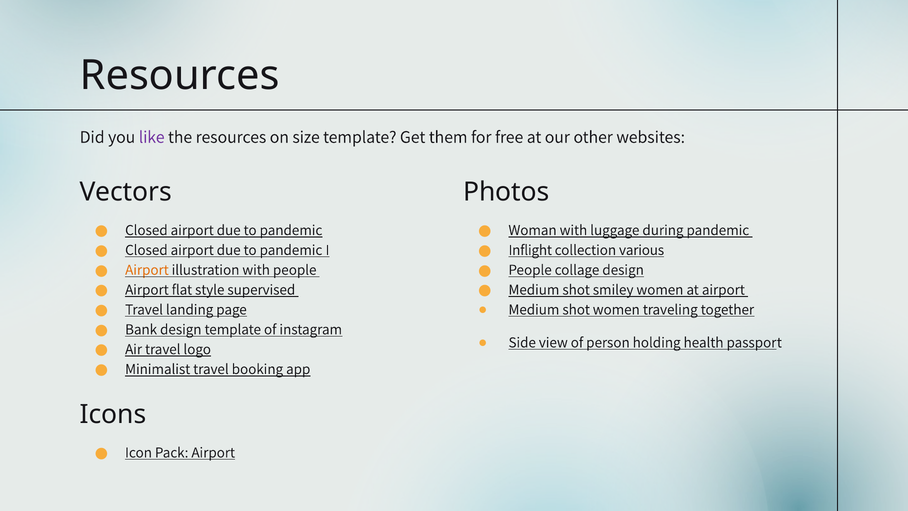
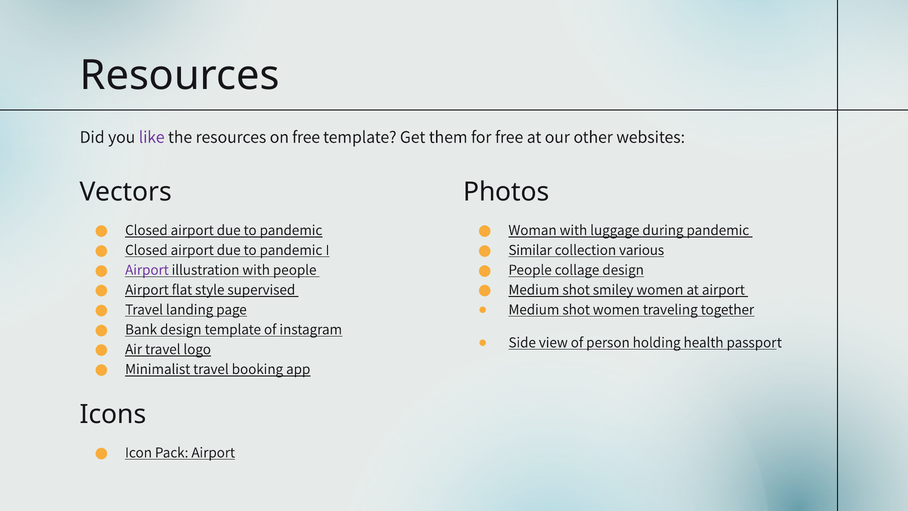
on size: size -> free
Inflight: Inflight -> Similar
Airport at (147, 270) colour: orange -> purple
